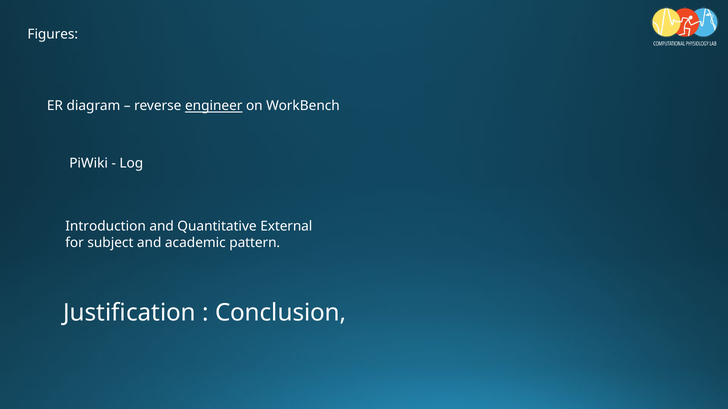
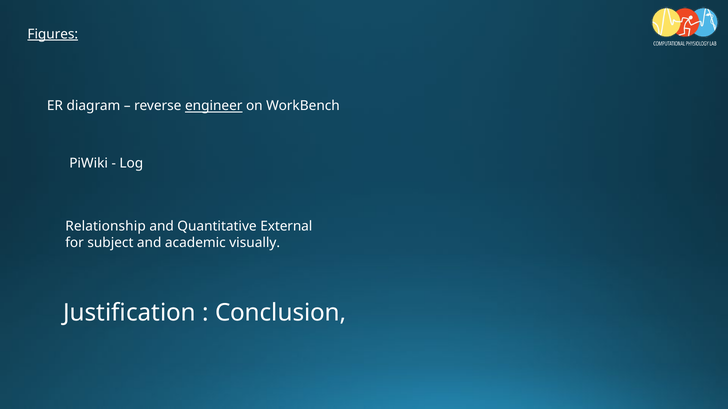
Figures underline: none -> present
Introduction: Introduction -> Relationship
pattern: pattern -> visually
